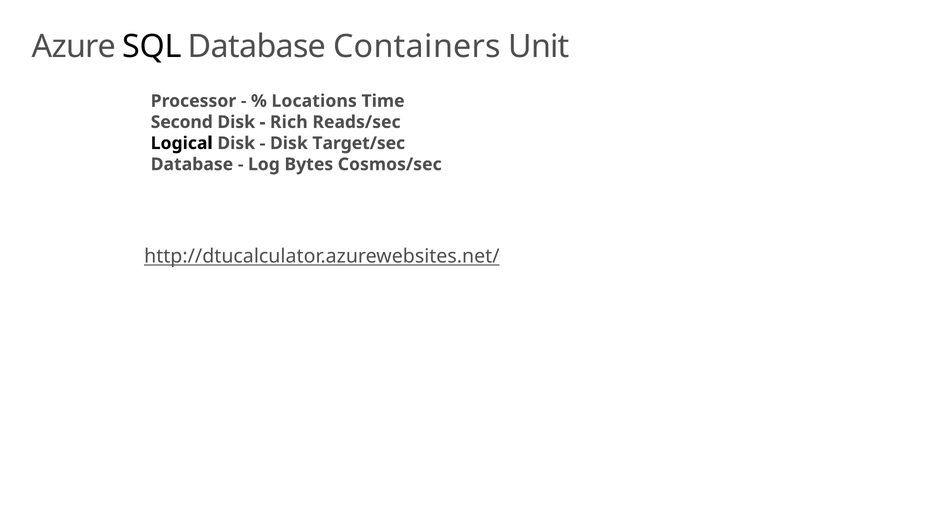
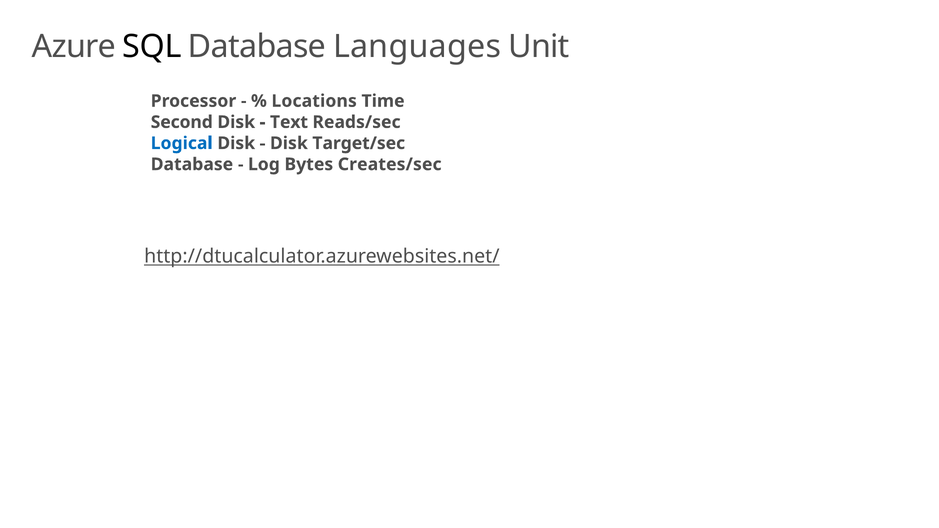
Containers: Containers -> Languages
Rich: Rich -> Text
Logical colour: black -> blue
Cosmos/sec: Cosmos/sec -> Creates/sec
